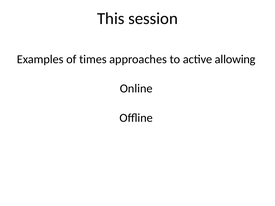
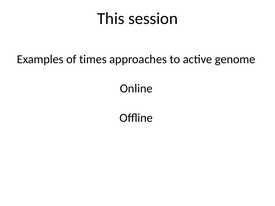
allowing: allowing -> genome
